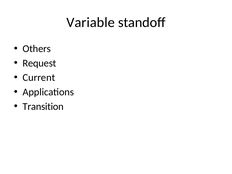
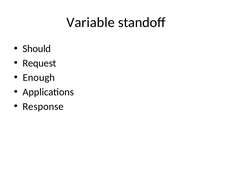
Others: Others -> Should
Current: Current -> Enough
Transition: Transition -> Response
